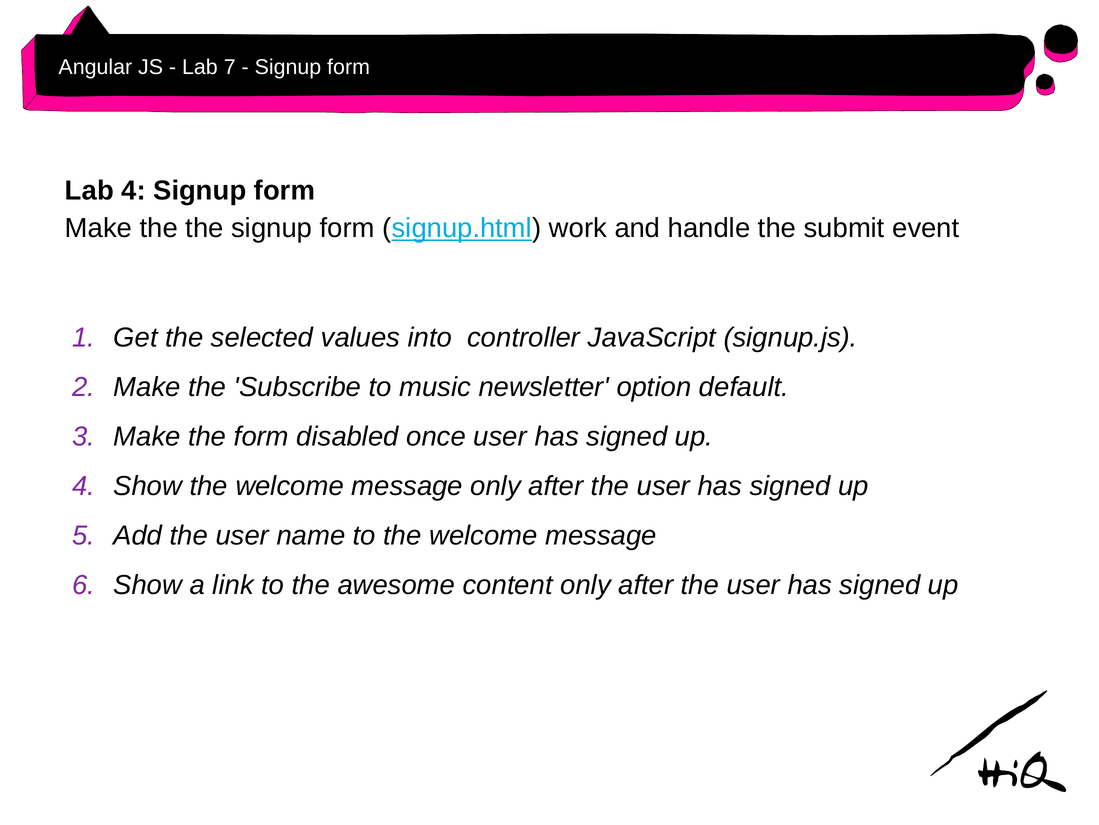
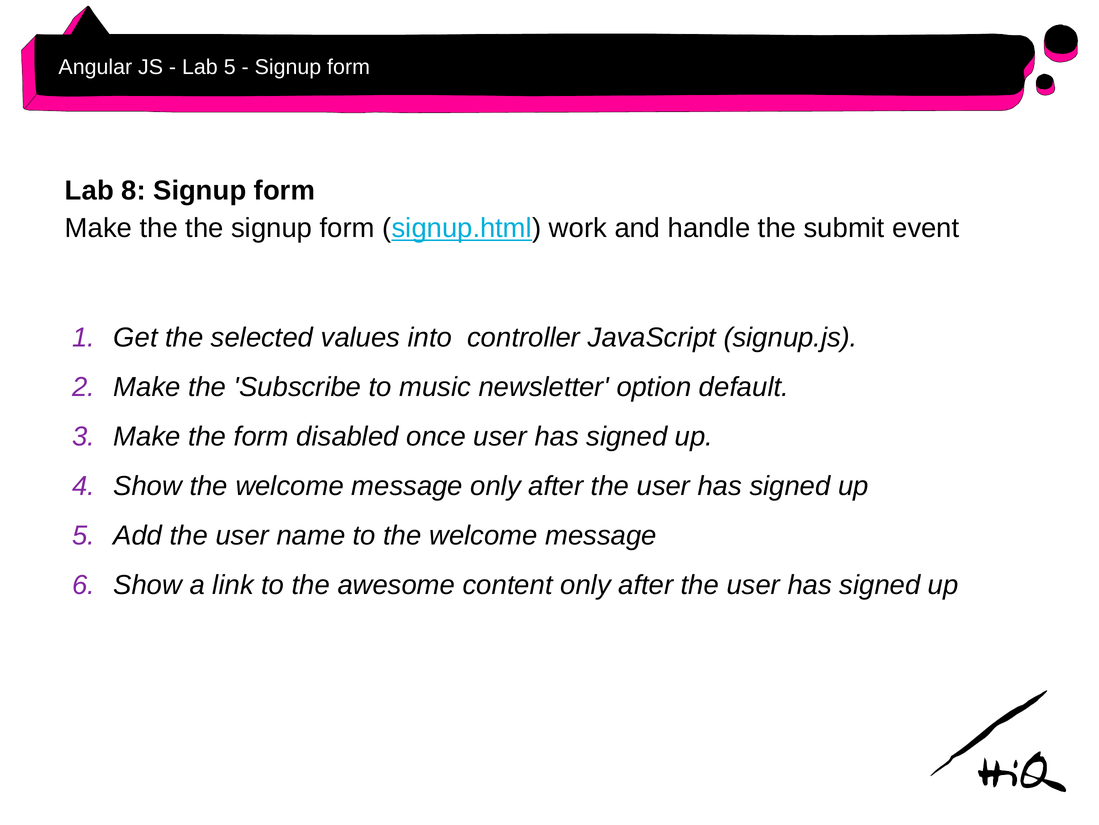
Lab 7: 7 -> 5
Lab 4: 4 -> 8
